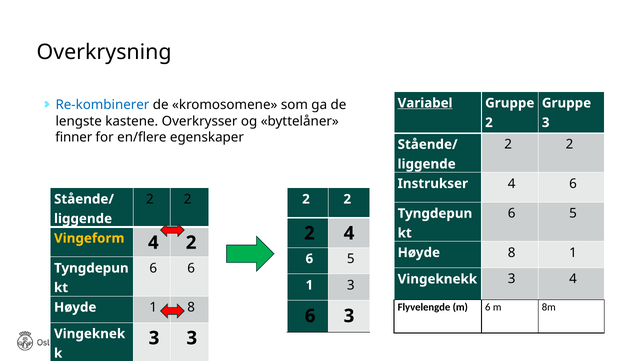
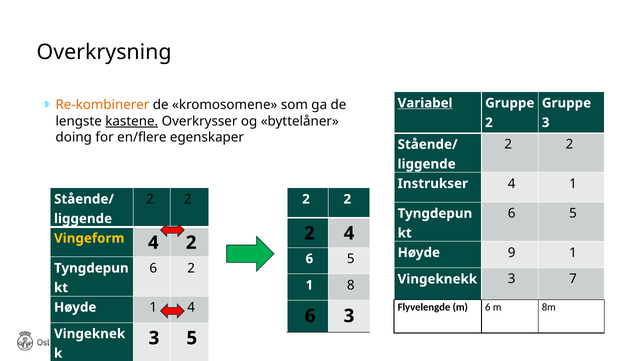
Re-kombinerer colour: blue -> orange
kastene underline: none -> present
finner: finner -> doing
6 at (573, 184): 6 -> 1
Høyde 8: 8 -> 9
6 6: 6 -> 2
3 4: 4 -> 7
1 3: 3 -> 8
1 8: 8 -> 4
3 3: 3 -> 5
